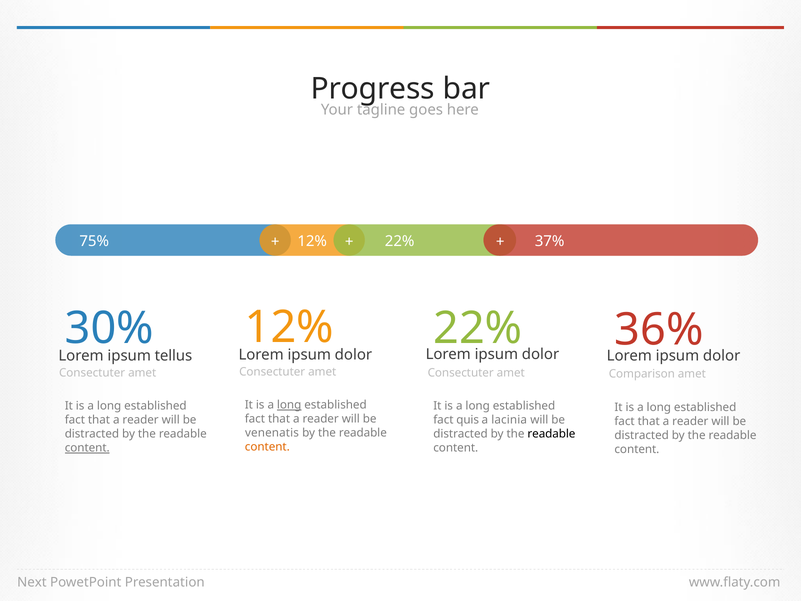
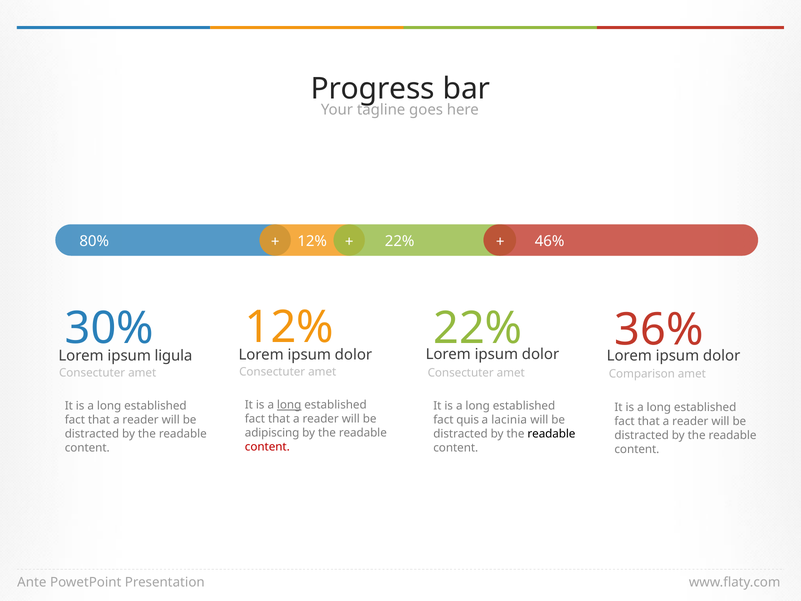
75%: 75% -> 80%
37%: 37% -> 46%
tellus: tellus -> ligula
venenatis: venenatis -> adipiscing
content at (267, 447) colour: orange -> red
content at (87, 448) underline: present -> none
Next: Next -> Ante
